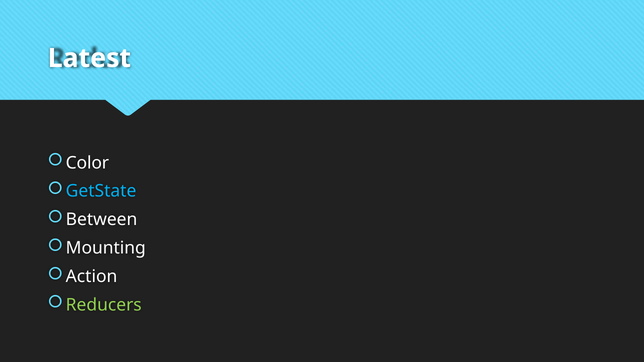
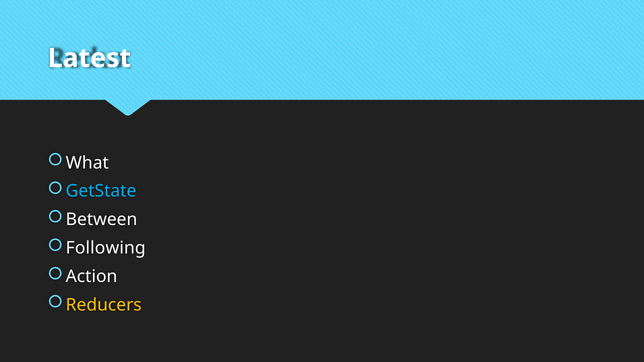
Color: Color -> What
Mounting: Mounting -> Following
Reducers colour: light green -> yellow
